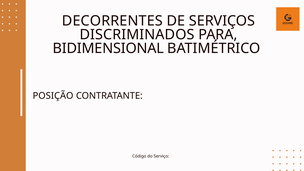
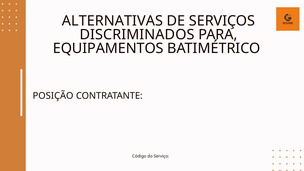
DECORRENTES: DECORRENTES -> ALTERNATIVAS
BIDIMENSIONAL: BIDIMENSIONAL -> EQUIPAMENTOS
